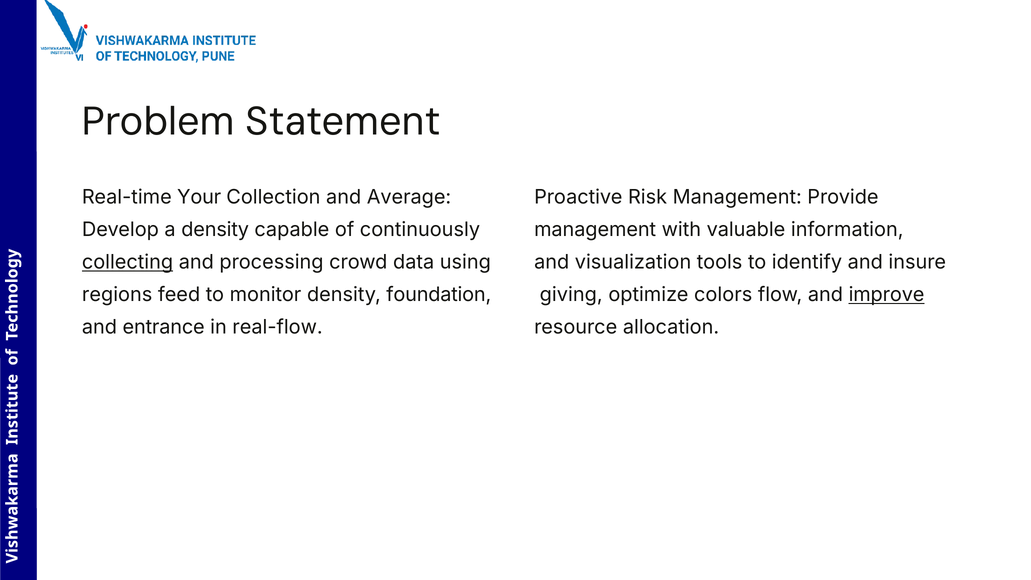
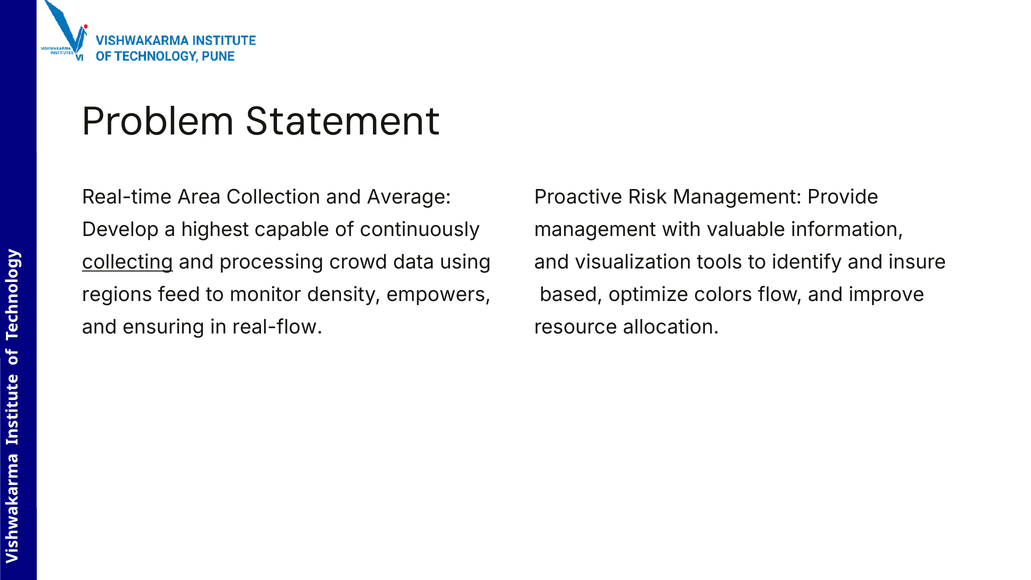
Your: Your -> Area
a density: density -> highest
foundation: foundation -> empowers
giving: giving -> based
improve underline: present -> none
entrance: entrance -> ensuring
